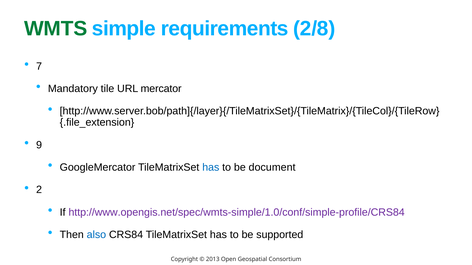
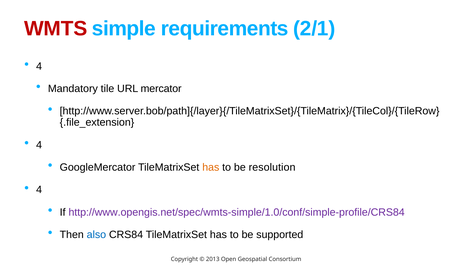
WMTS colour: green -> red
2/8: 2/8 -> 2/1
7 at (39, 66): 7 -> 4
9 at (39, 145): 9 -> 4
has at (211, 168) colour: blue -> orange
document: document -> resolution
2 at (39, 190): 2 -> 4
